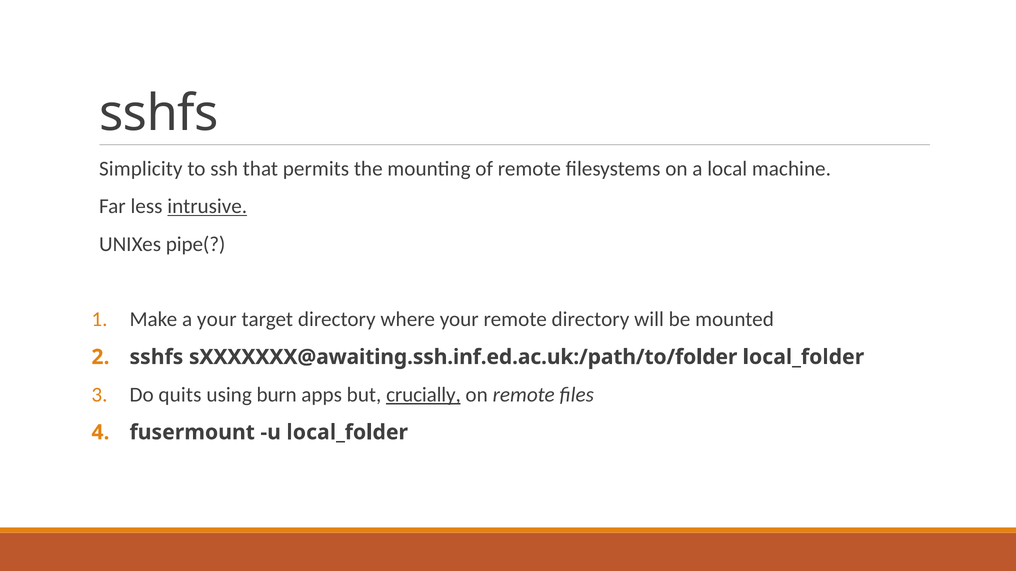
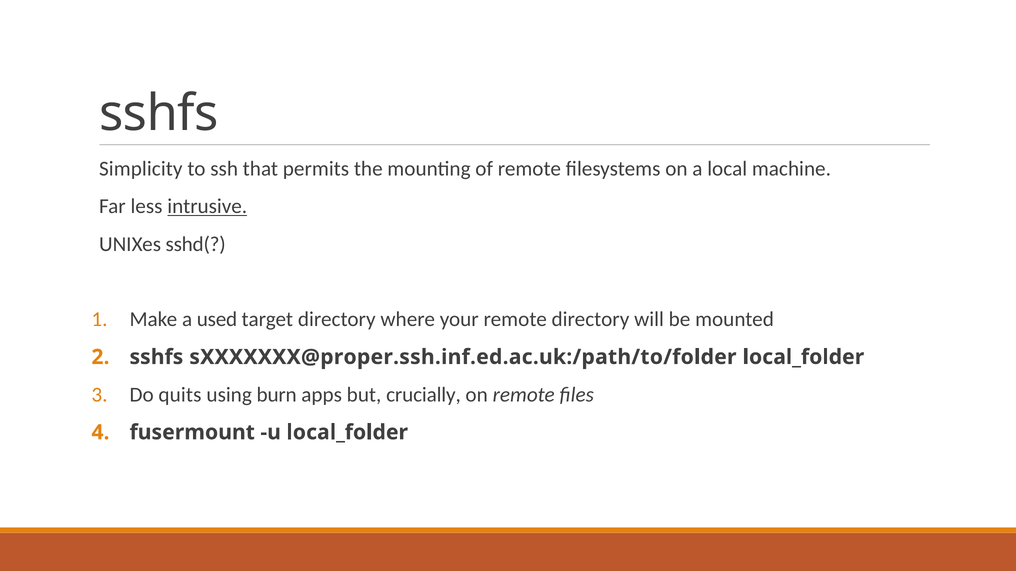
pipe(: pipe( -> sshd(
a your: your -> used
sXXXXXXX@awaiting.ssh.inf.ed.ac.uk:/path/to/folder: sXXXXXXX@awaiting.ssh.inf.ed.ac.uk:/path/to/folder -> sXXXXXXX@proper.ssh.inf.ed.ac.uk:/path/to/folder
crucially underline: present -> none
